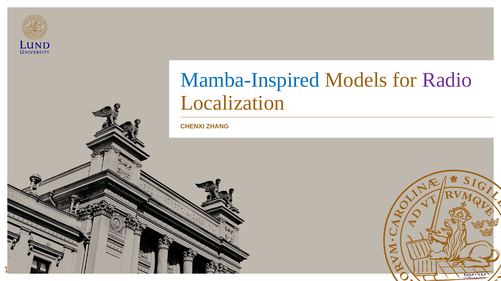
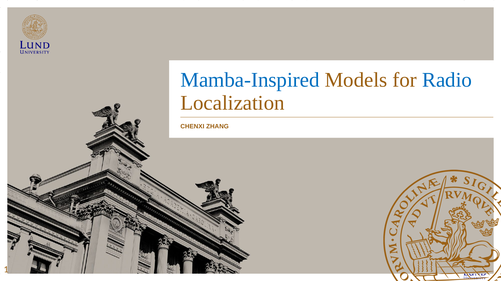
Radio colour: purple -> blue
